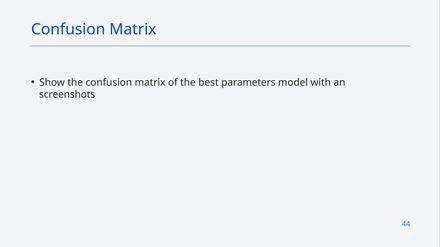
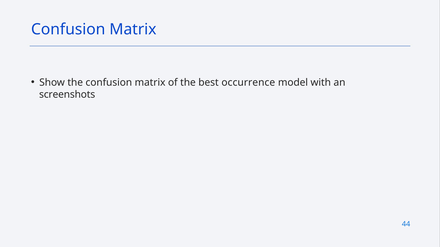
parameters: parameters -> occurrence
